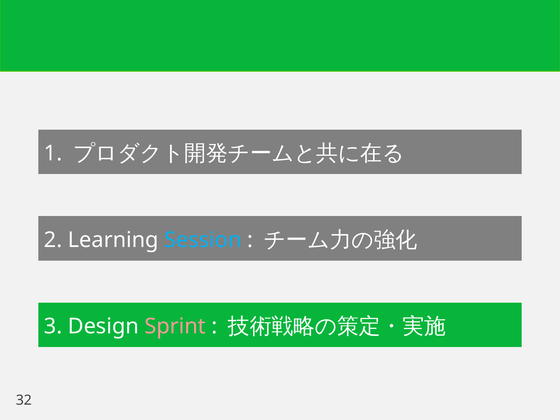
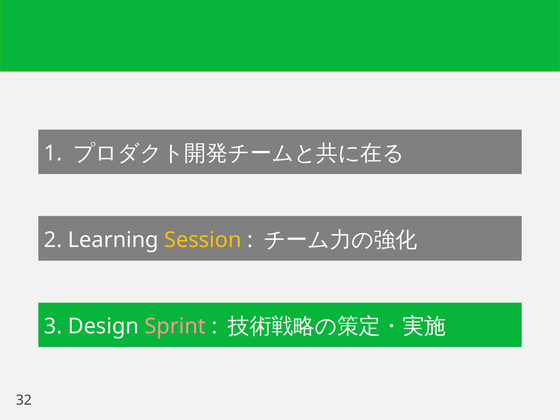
Session colour: light blue -> yellow
